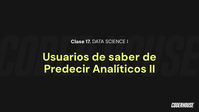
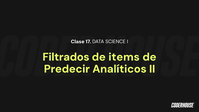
Usuarios: Usuarios -> Filtrados
saber: saber -> items
